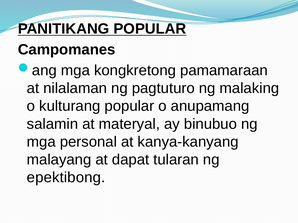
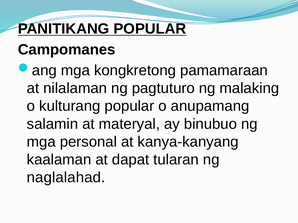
malayang: malayang -> kaalaman
epektibong: epektibong -> naglalahad
